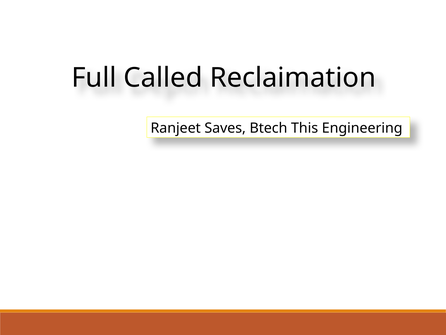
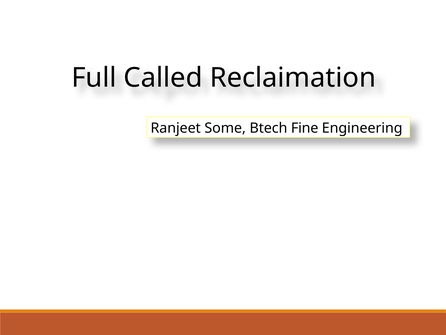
Saves: Saves -> Some
This: This -> Fine
